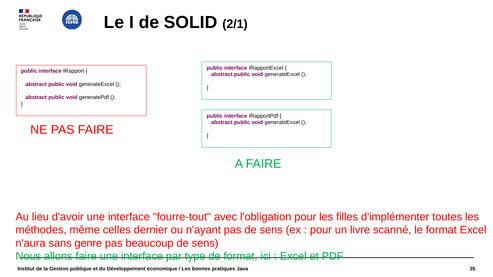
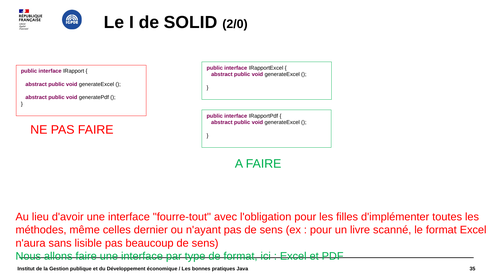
2/1: 2/1 -> 2/0
genre: genre -> lisible
